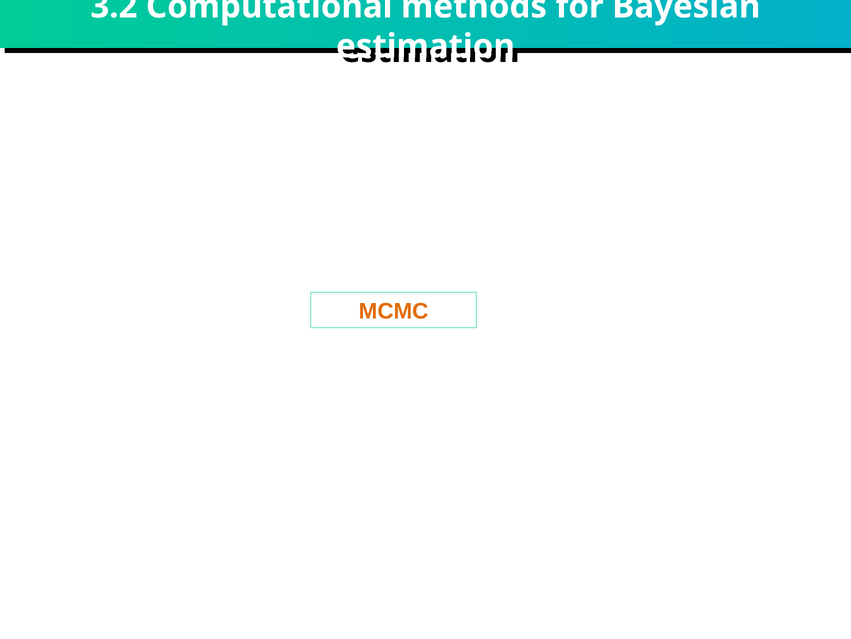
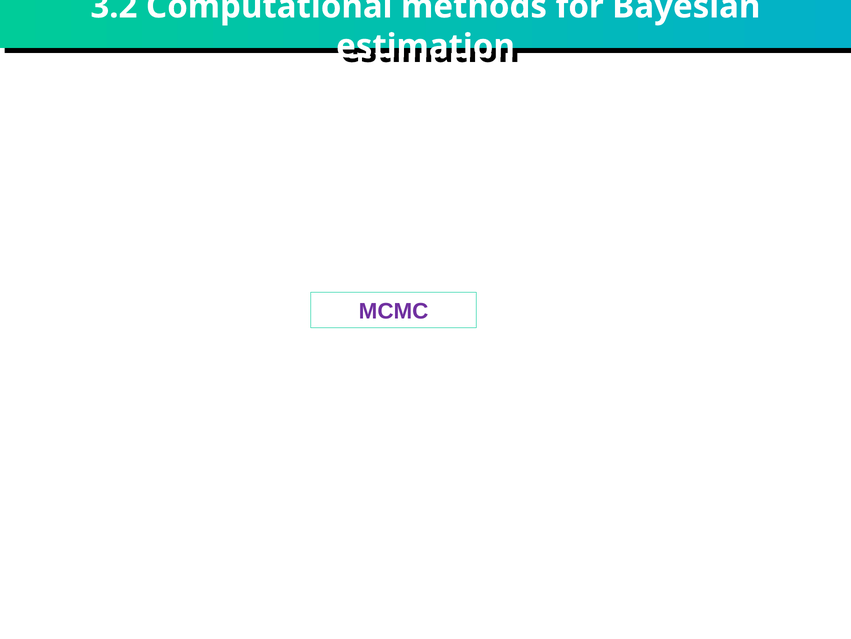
MCMC colour: orange -> purple
